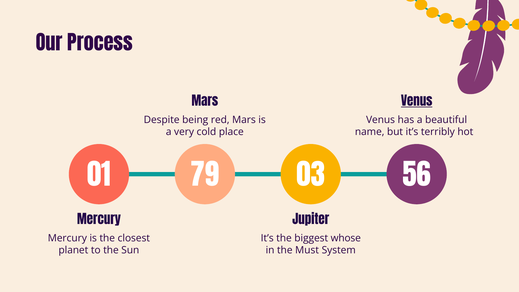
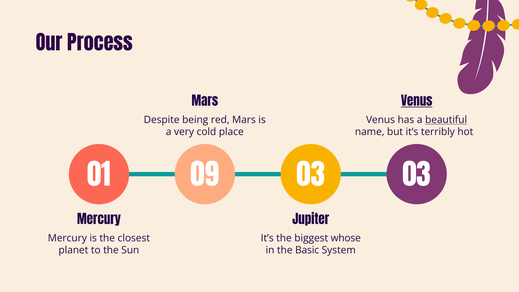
beautiful underline: none -> present
79: 79 -> 09
03 56: 56 -> 03
Must: Must -> Basic
